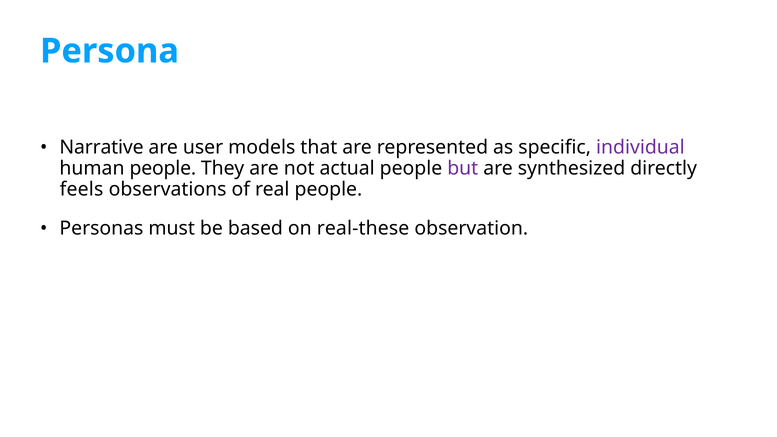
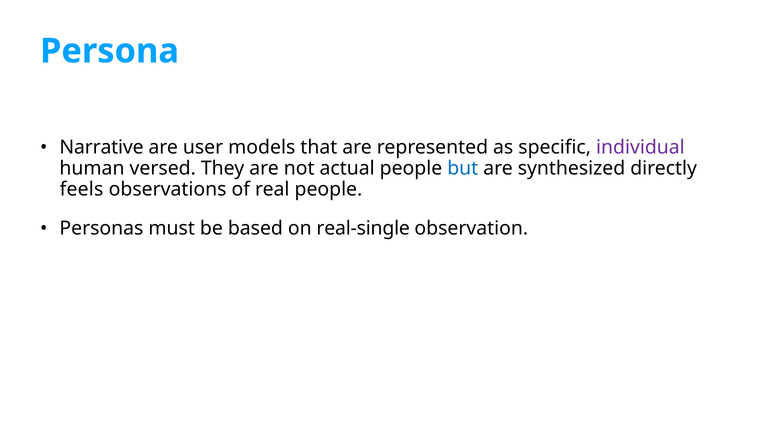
human people: people -> versed
but colour: purple -> blue
real-these: real-these -> real-single
